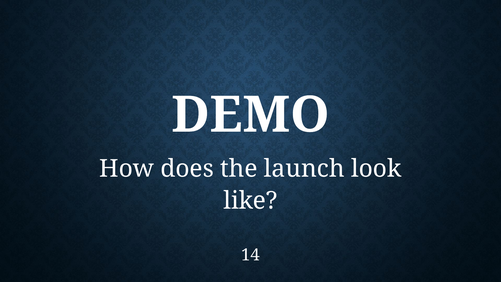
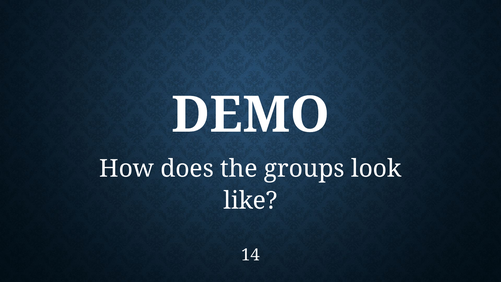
launch: launch -> groups
